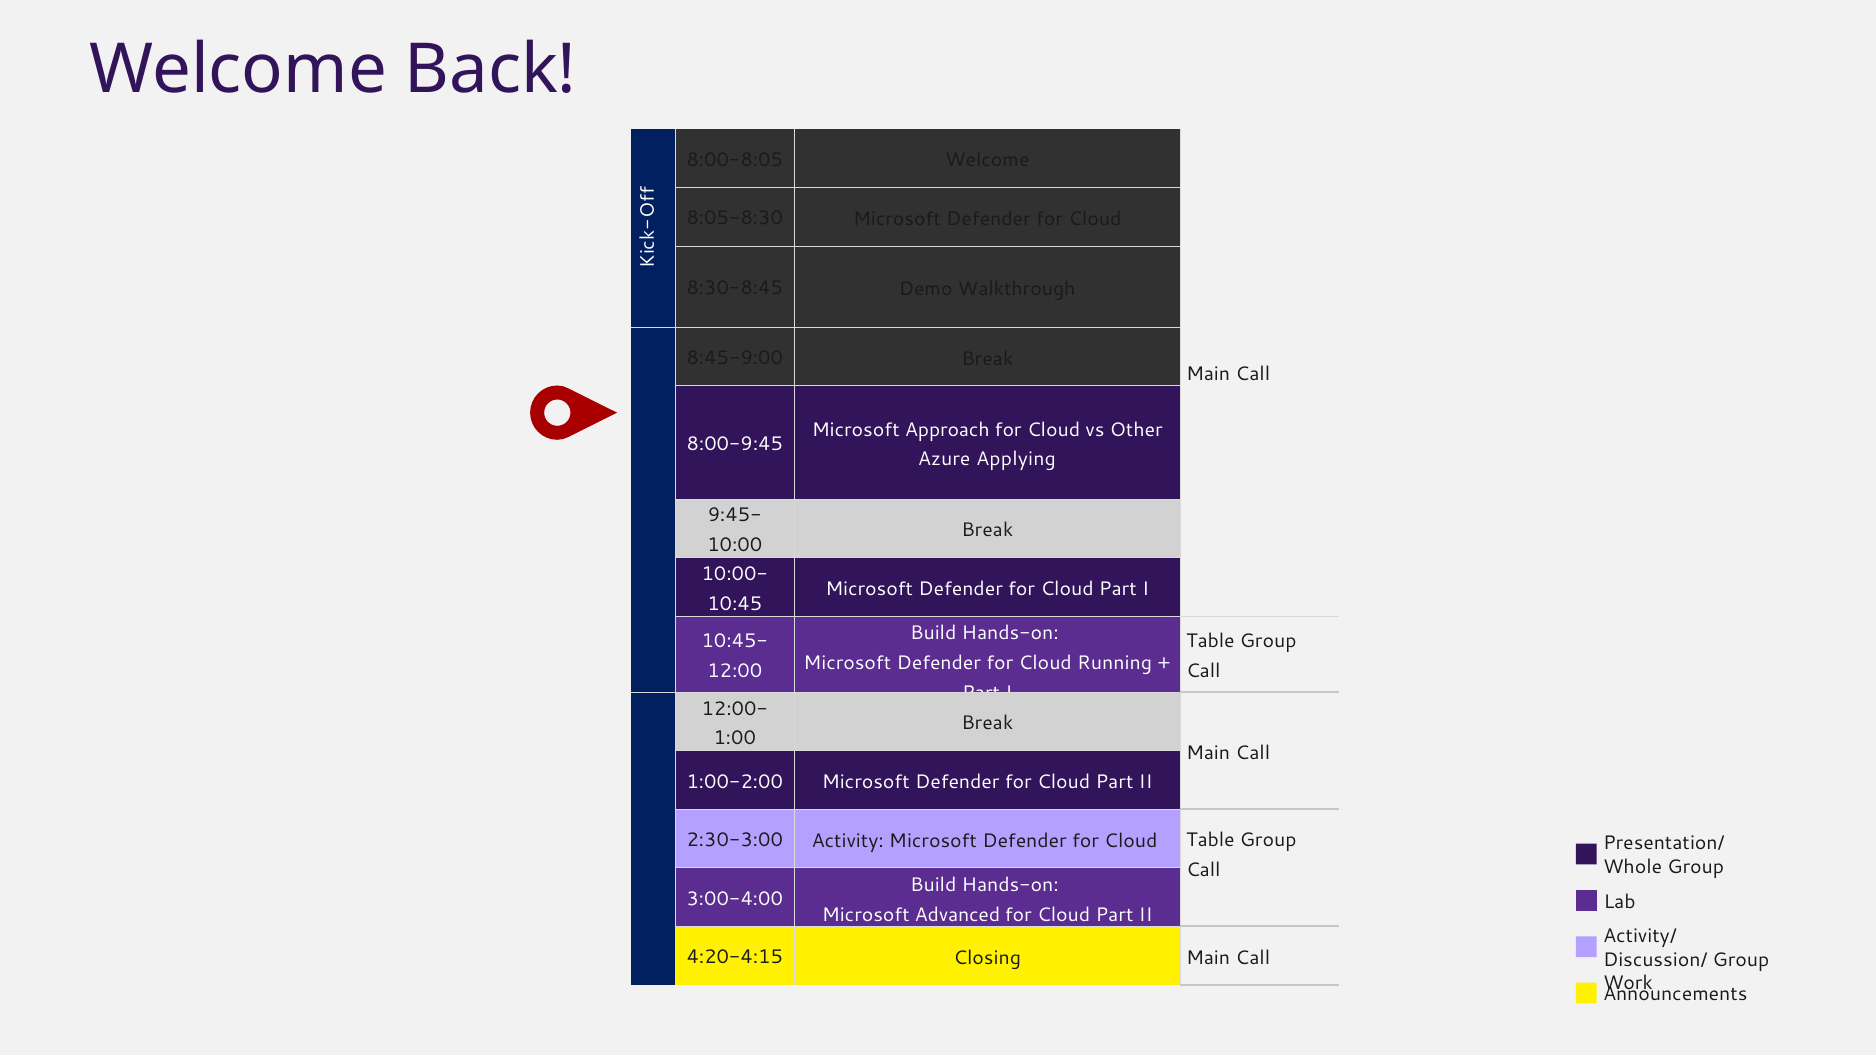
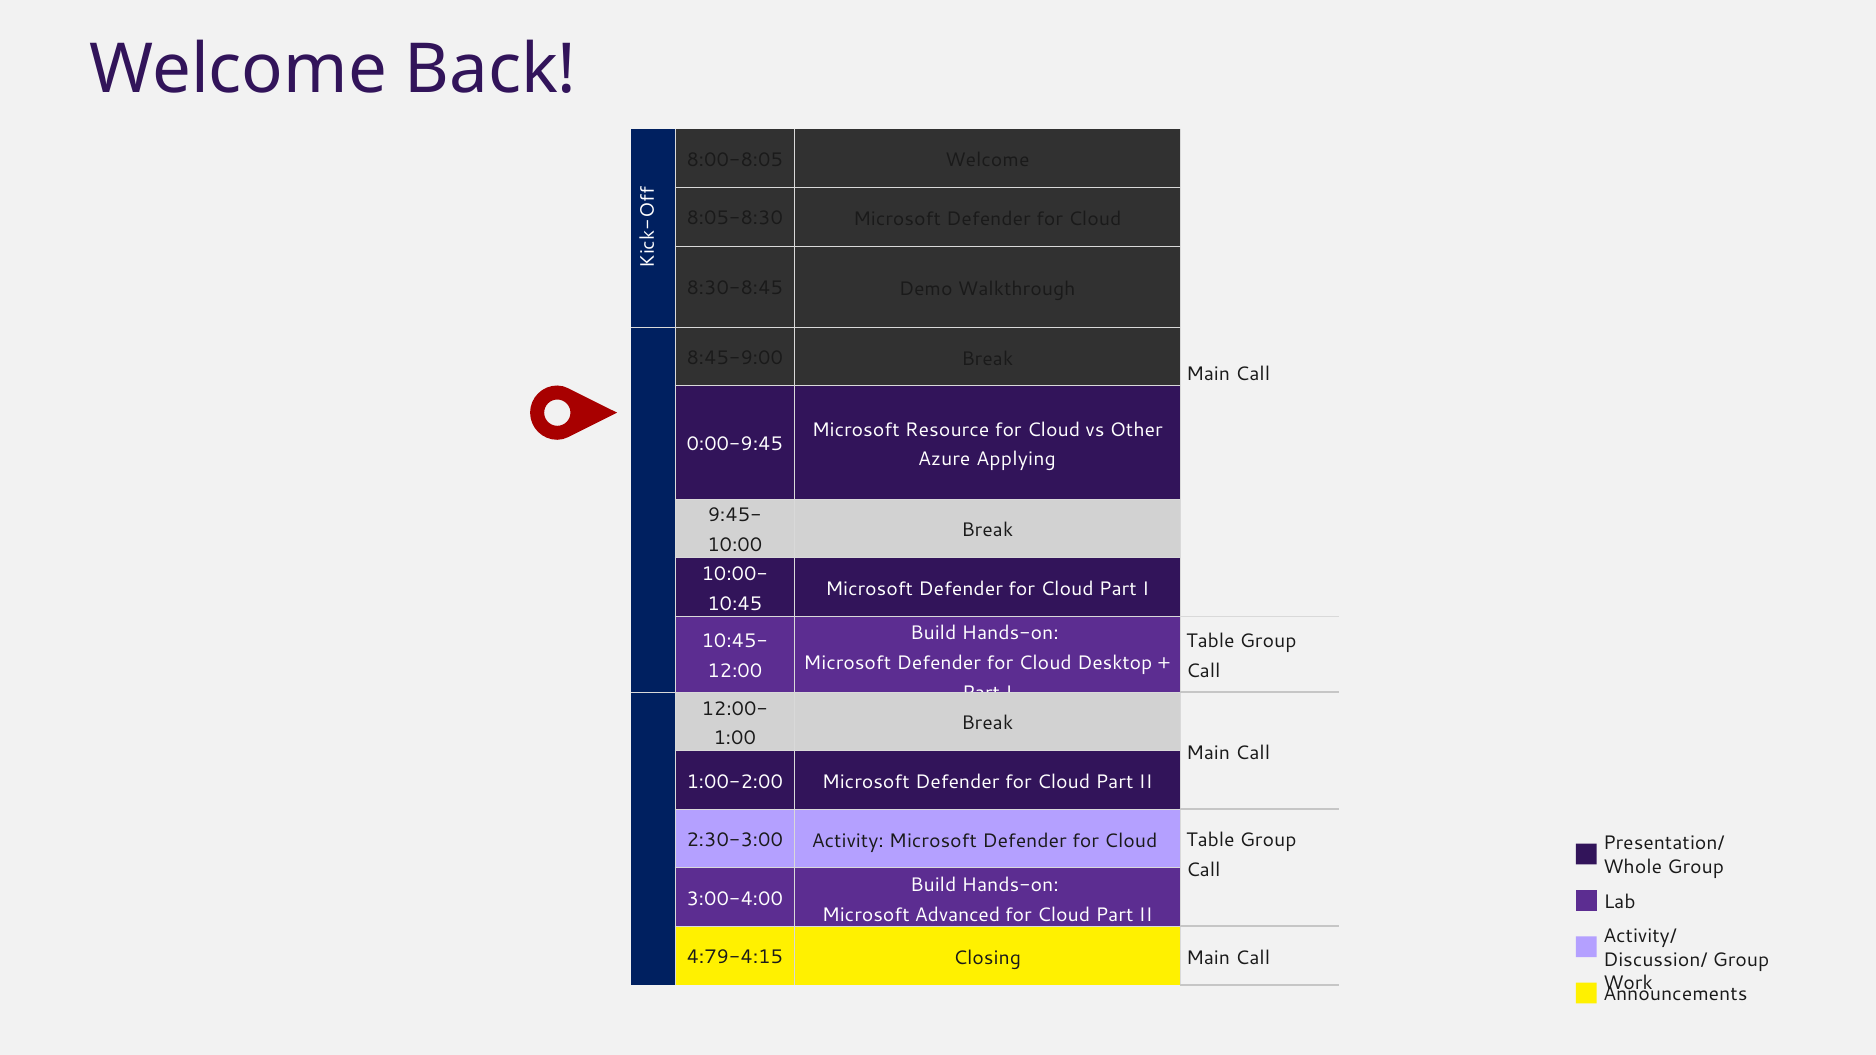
Approach: Approach -> Resource
8:00-9:45: 8:00-9:45 -> 0:00-9:45
Running: Running -> Desktop
4:20-4:15: 4:20-4:15 -> 4:79-4:15
